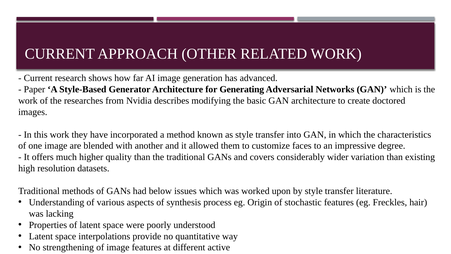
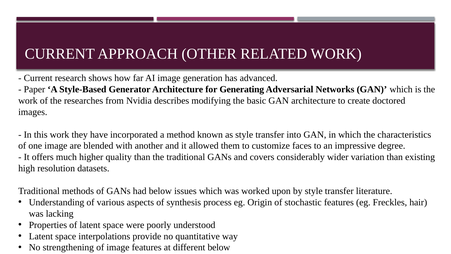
different active: active -> below
